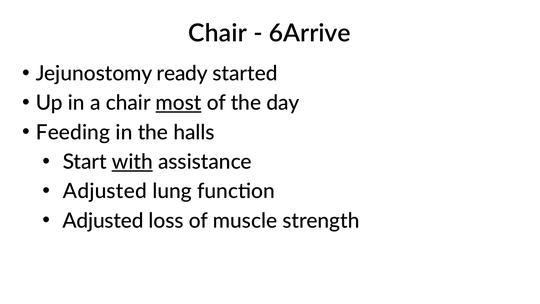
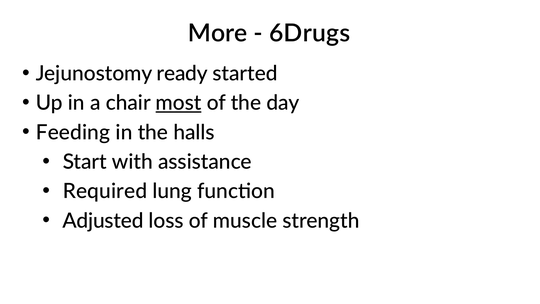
Chair at (218, 33): Chair -> More
6Arrive: 6Arrive -> 6Drugs
with underline: present -> none
Adjusted at (105, 191): Adjusted -> Required
